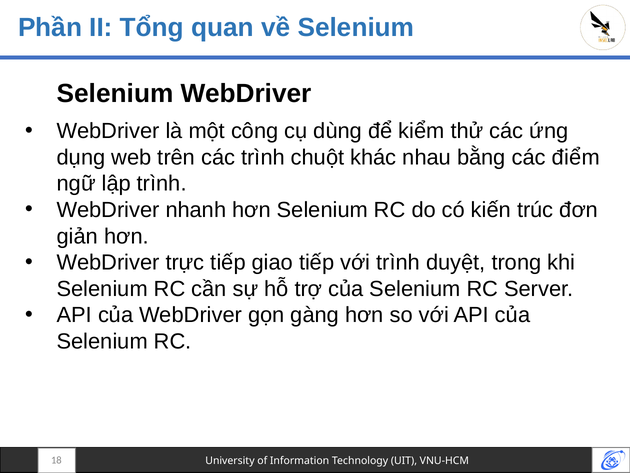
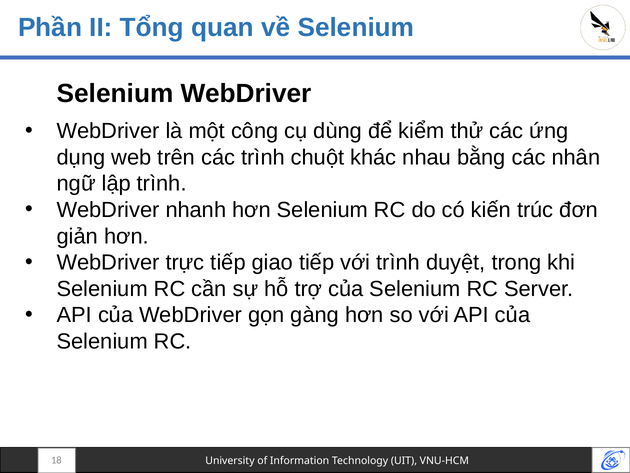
điểm: điểm -> nhân
